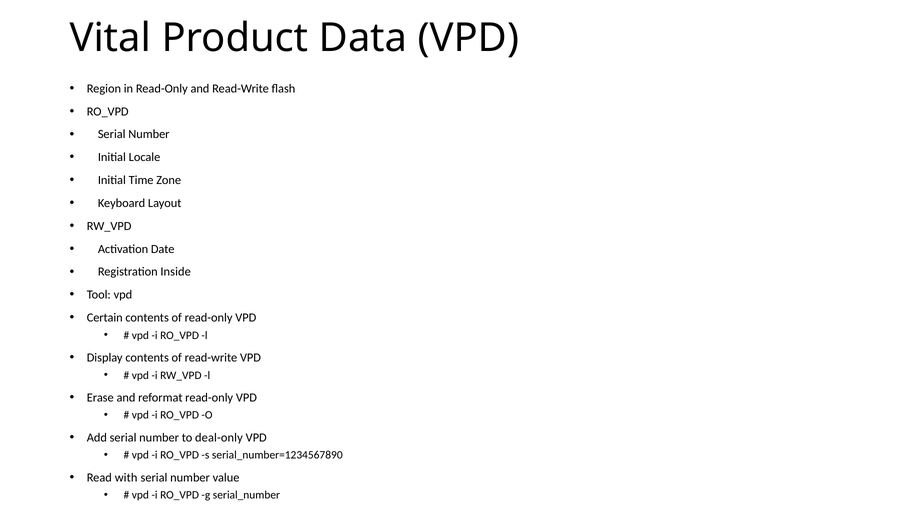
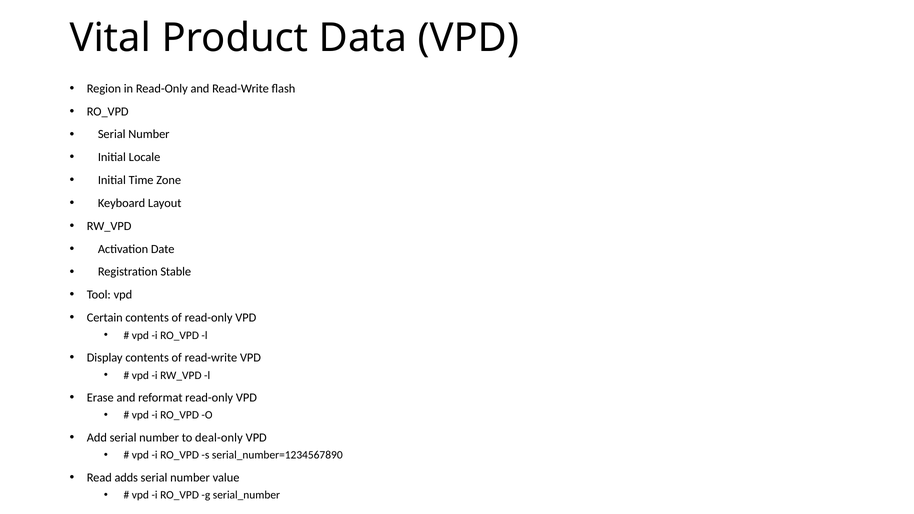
Inside: Inside -> Stable
with: with -> adds
